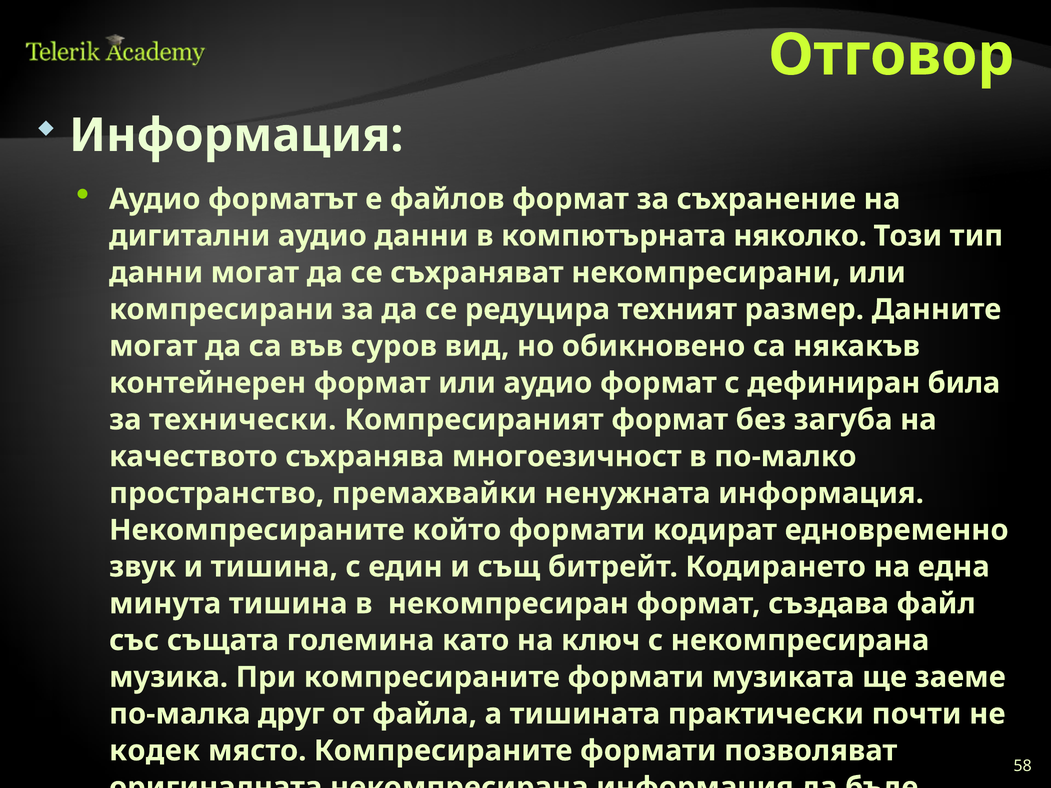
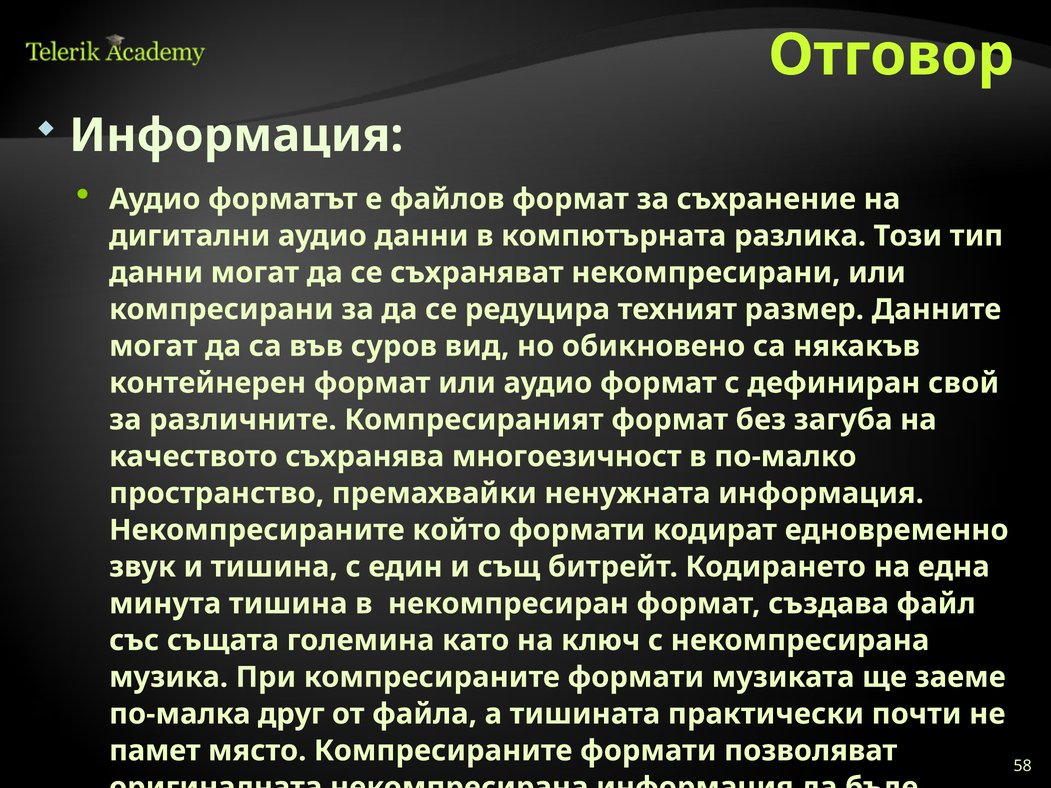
няколко: няколко -> разлика
била: била -> свой
технически: технически -> различните
кодек: кодек -> памет
